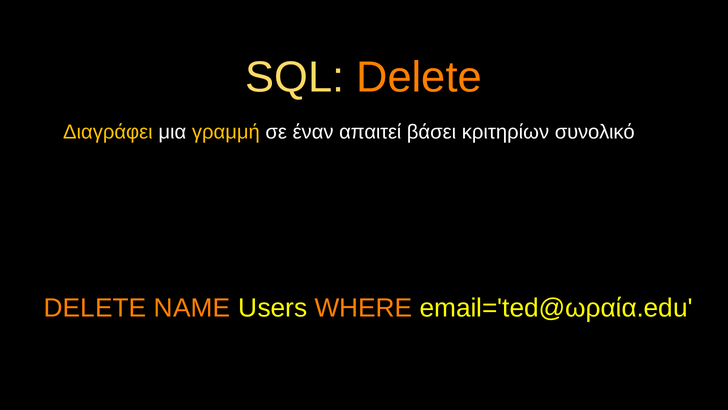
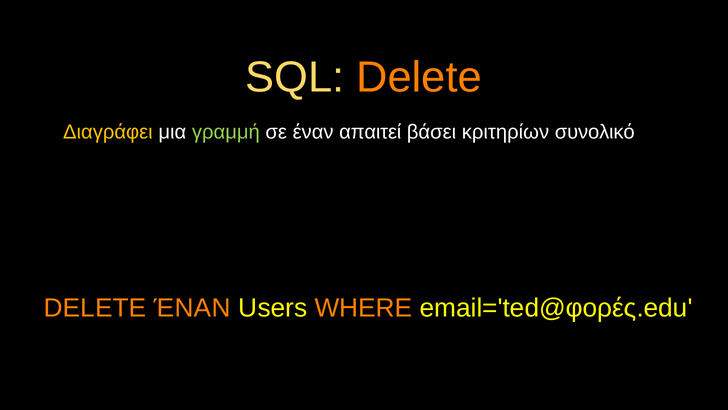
γραμμή colour: yellow -> light green
DELETE NAME: NAME -> ΈΝΑΝ
email='ted@ωραία.edu: email='ted@ωραία.edu -> email='ted@φορές.edu
